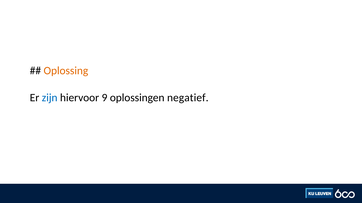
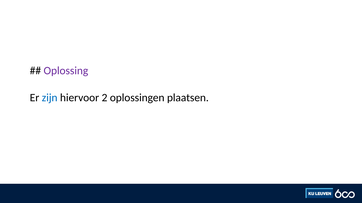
Oplossing colour: orange -> purple
9: 9 -> 2
negatief: negatief -> plaatsen
